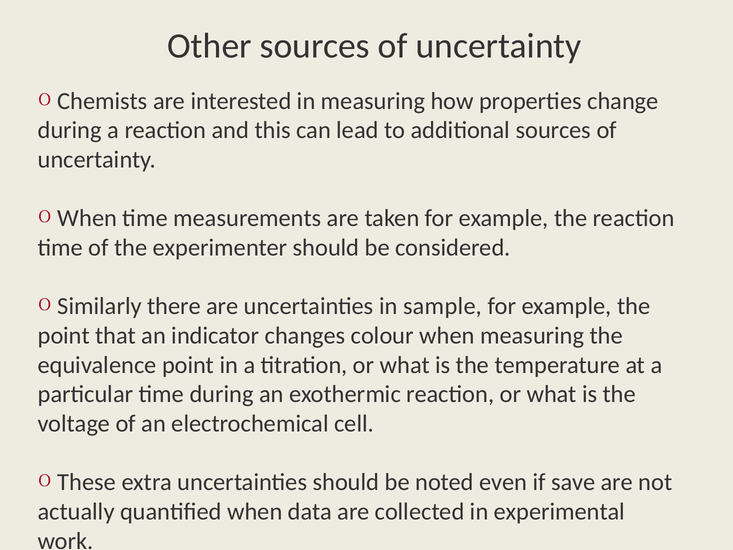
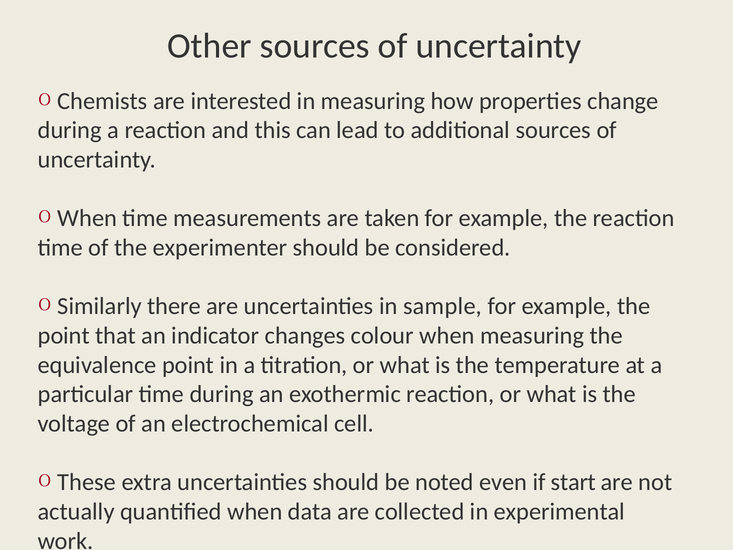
save: save -> start
